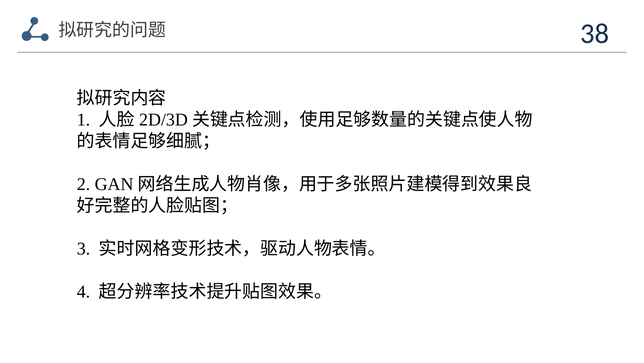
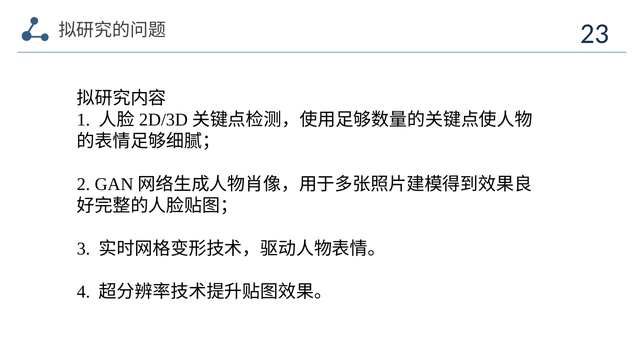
38: 38 -> 23
